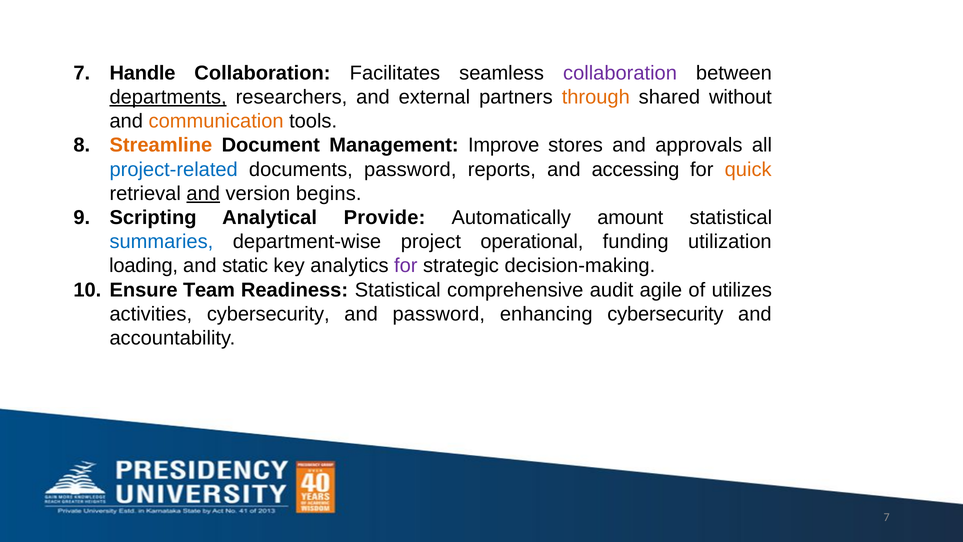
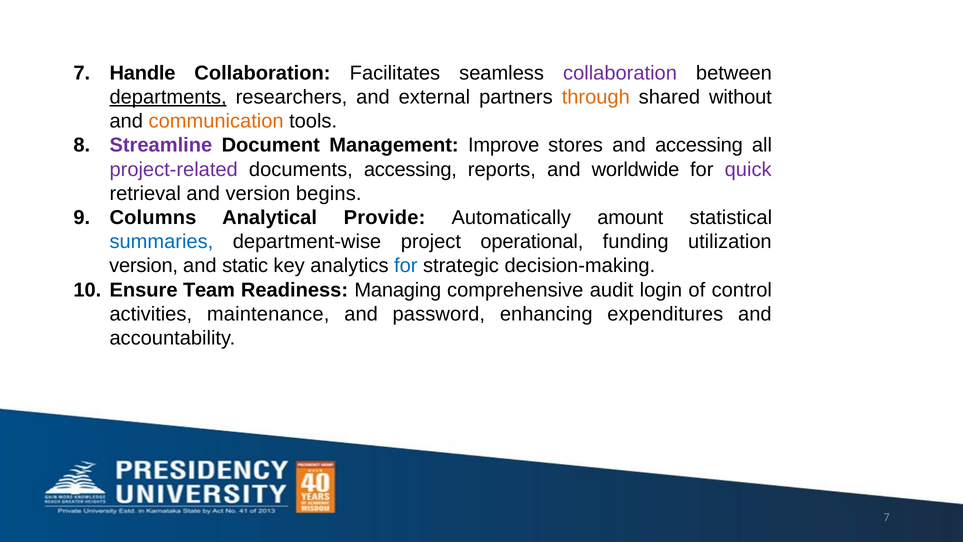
Streamline colour: orange -> purple
and approvals: approvals -> accessing
project-related colour: blue -> purple
documents password: password -> accessing
accessing: accessing -> worldwide
quick colour: orange -> purple
and at (203, 193) underline: present -> none
Scripting: Scripting -> Columns
loading at (144, 266): loading -> version
for at (406, 266) colour: purple -> blue
Readiness Statistical: Statistical -> Managing
agile: agile -> login
utilizes: utilizes -> control
activities cybersecurity: cybersecurity -> maintenance
enhancing cybersecurity: cybersecurity -> expenditures
